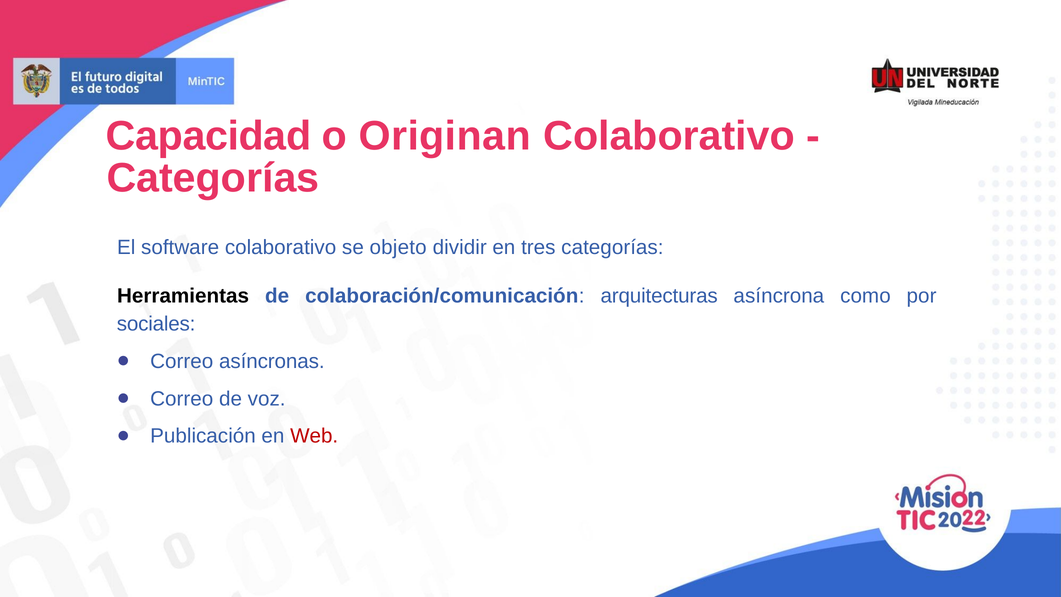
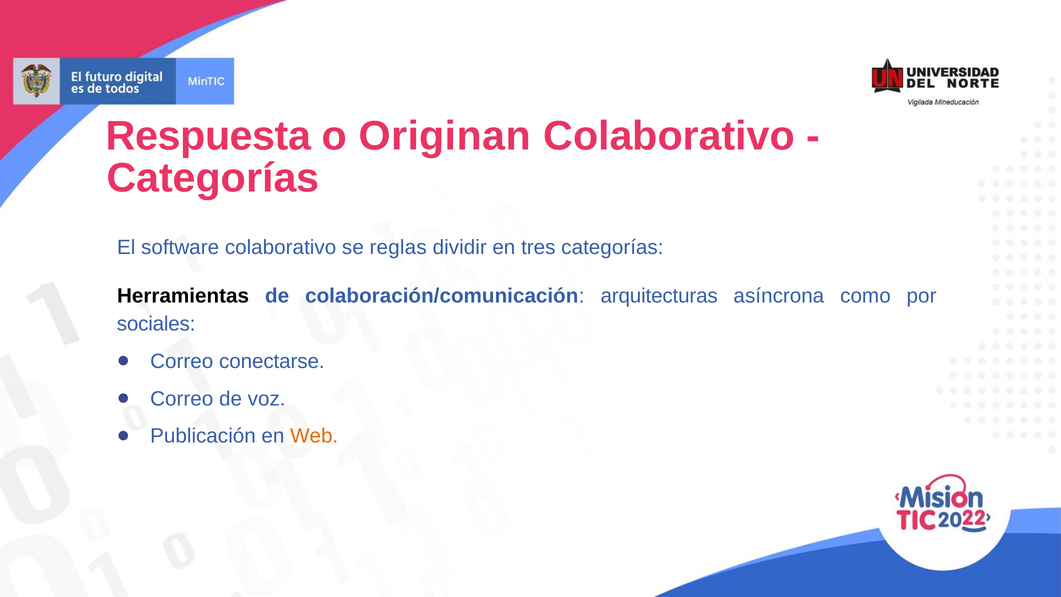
Capacidad: Capacidad -> Respuesta
objeto: objeto -> reglas
asíncronas: asíncronas -> conectarse
Web colour: red -> orange
